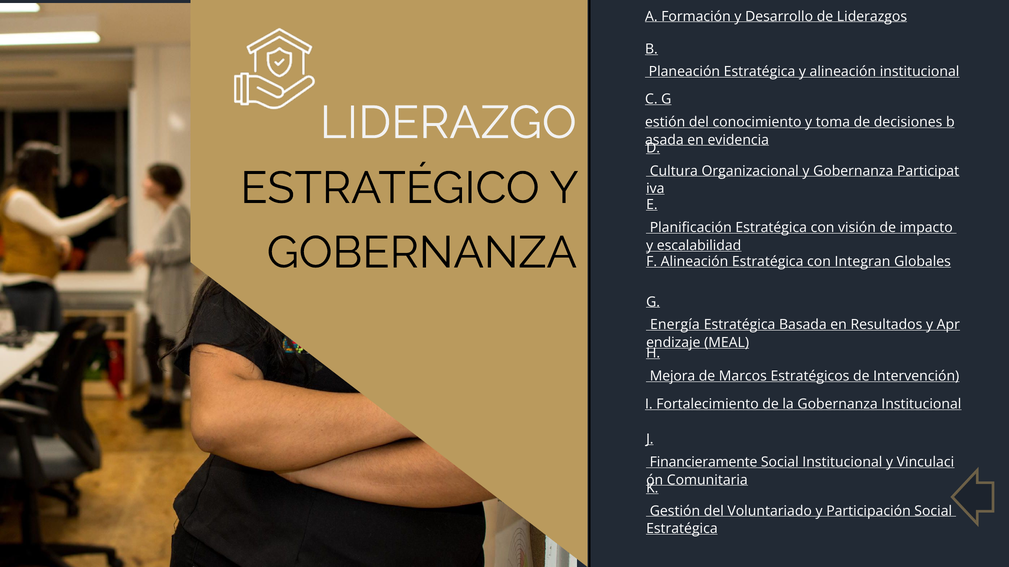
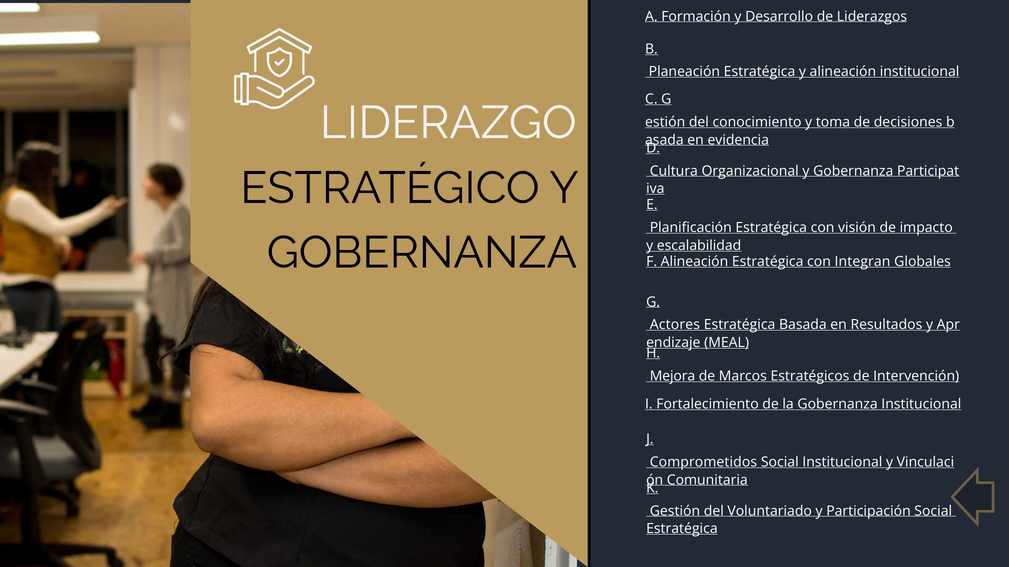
Energía: Energía -> Actores
Financieramente: Financieramente -> Comprometidos
